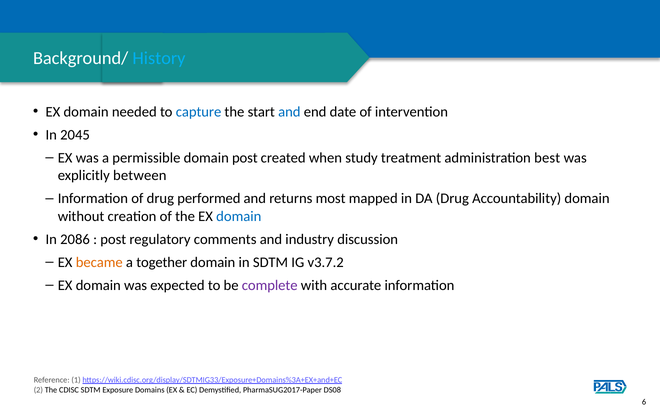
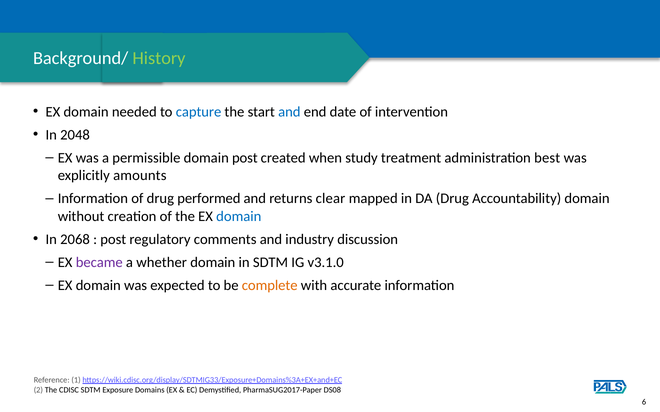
History colour: light blue -> light green
2045: 2045 -> 2048
between: between -> amounts
most: most -> clear
2086: 2086 -> 2068
became colour: orange -> purple
together: together -> whether
v3.7.2: v3.7.2 -> v3.1.0
complete colour: purple -> orange
